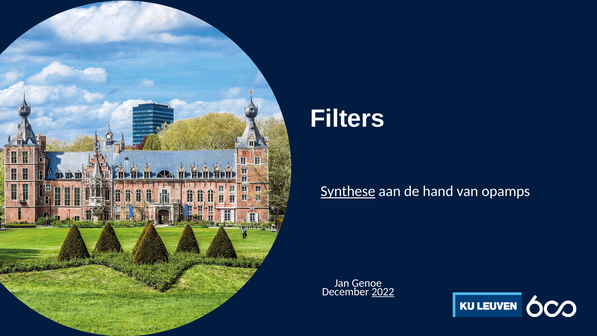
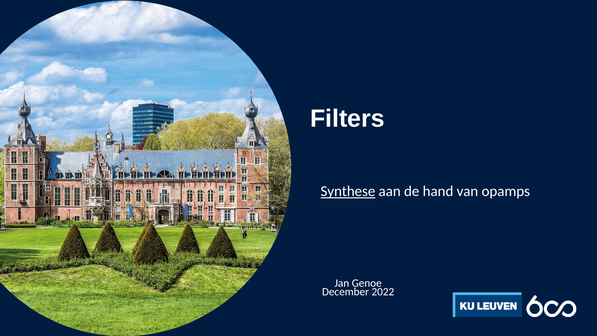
2022 underline: present -> none
